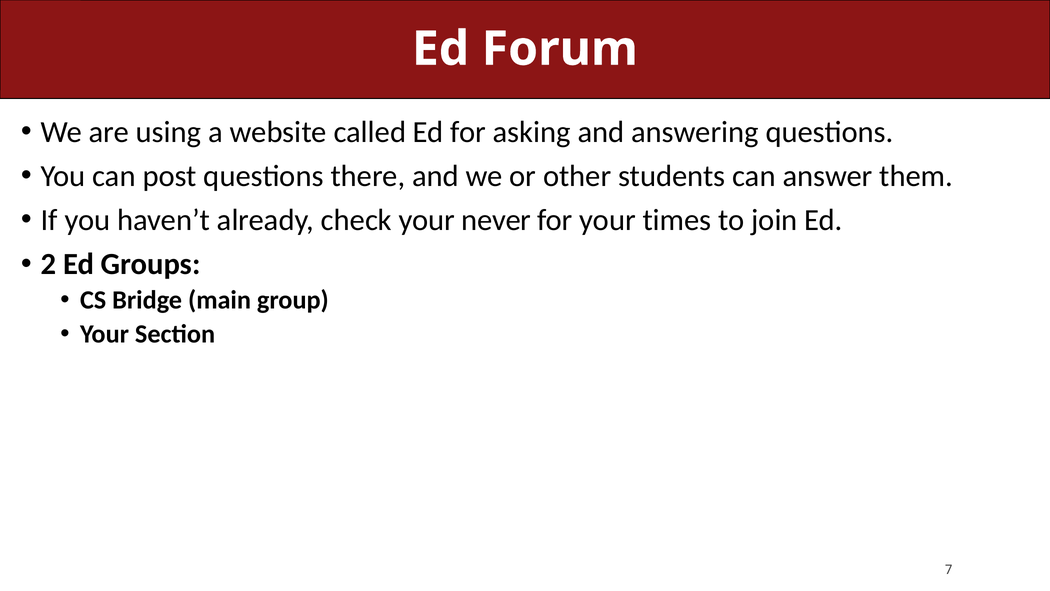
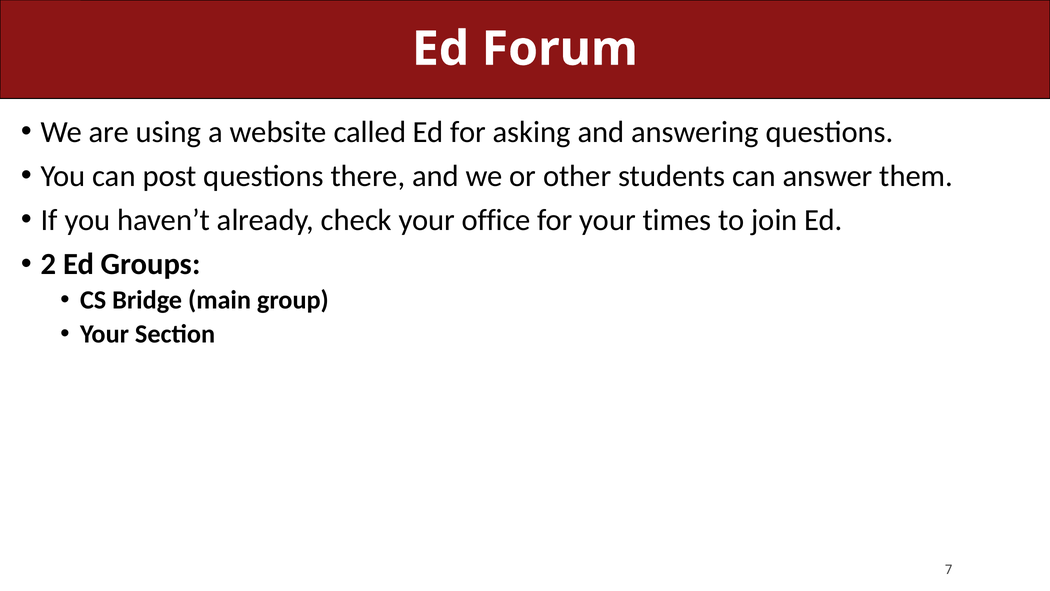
never: never -> office
